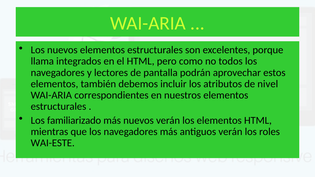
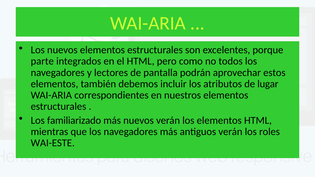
llama: llama -> parte
nivel: nivel -> lugar
